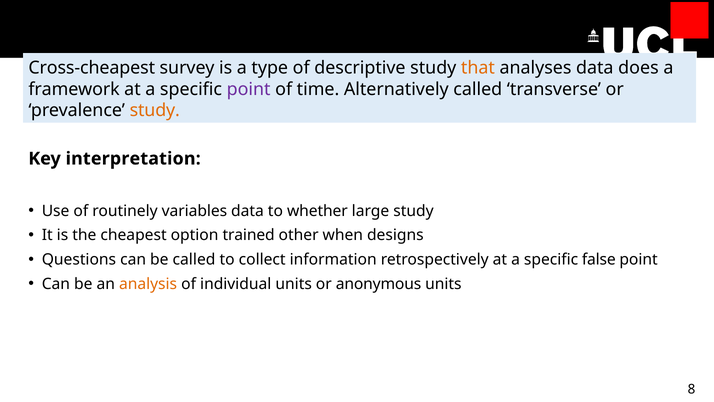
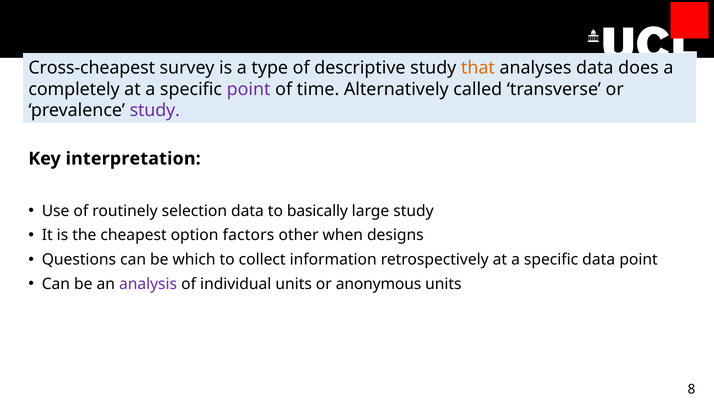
framework: framework -> completely
study at (155, 110) colour: orange -> purple
variables: variables -> selection
whether: whether -> basically
trained: trained -> factors
be called: called -> which
specific false: false -> data
analysis colour: orange -> purple
